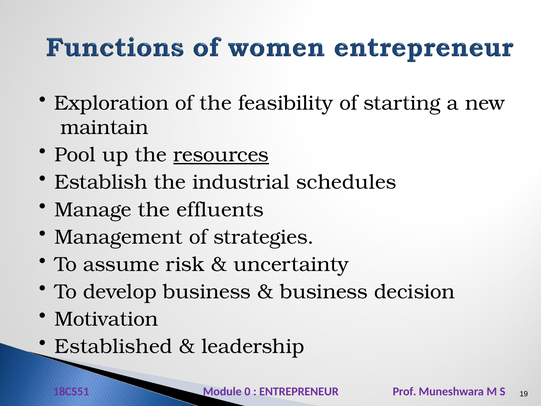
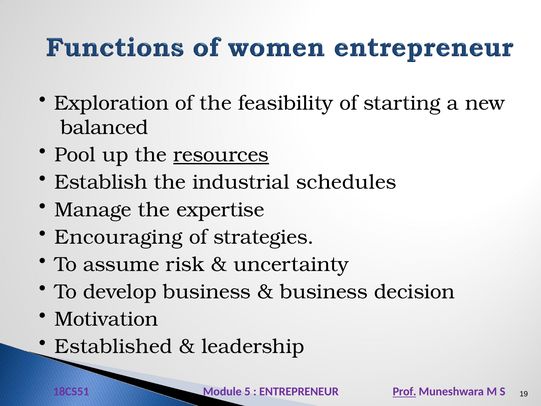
maintain: maintain -> balanced
effluents: effluents -> expertise
Management: Management -> Encouraging
0: 0 -> 5
Prof underline: none -> present
